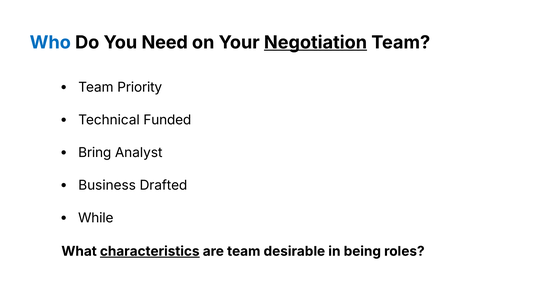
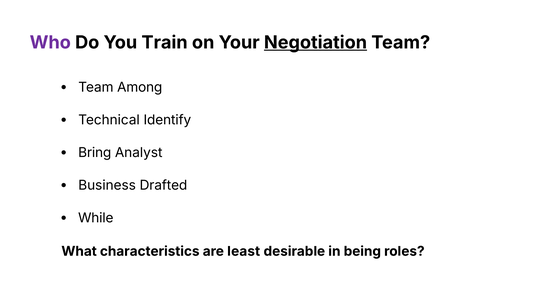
Who colour: blue -> purple
Need: Need -> Train
Priority: Priority -> Among
Funded: Funded -> Identify
characteristics underline: present -> none
are team: team -> least
